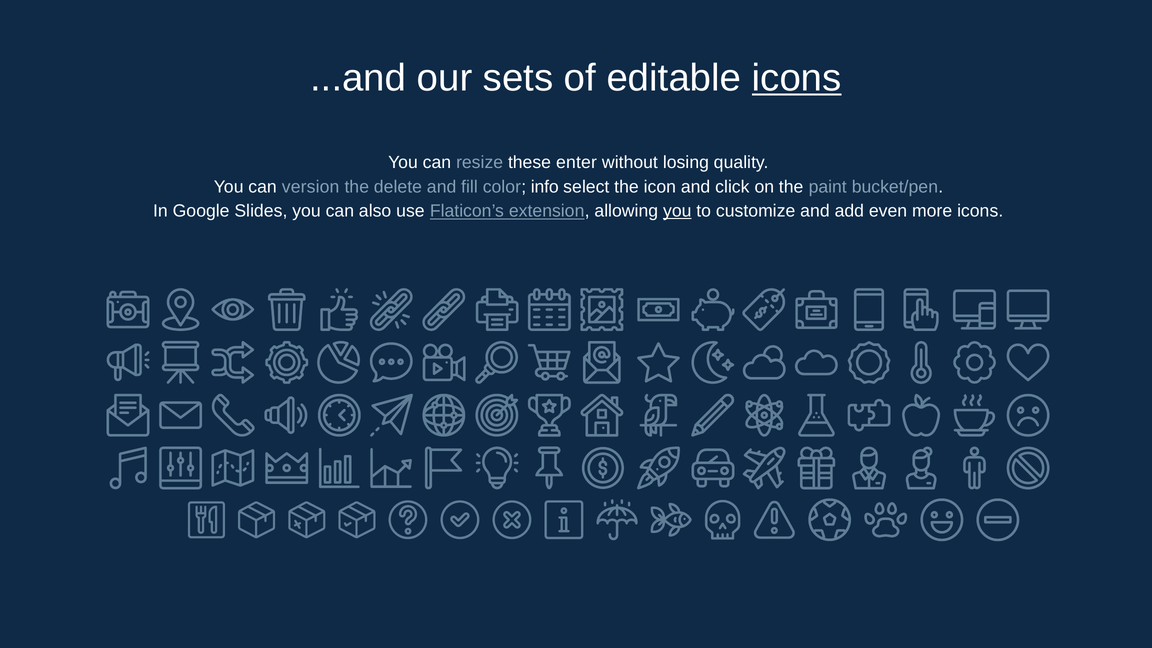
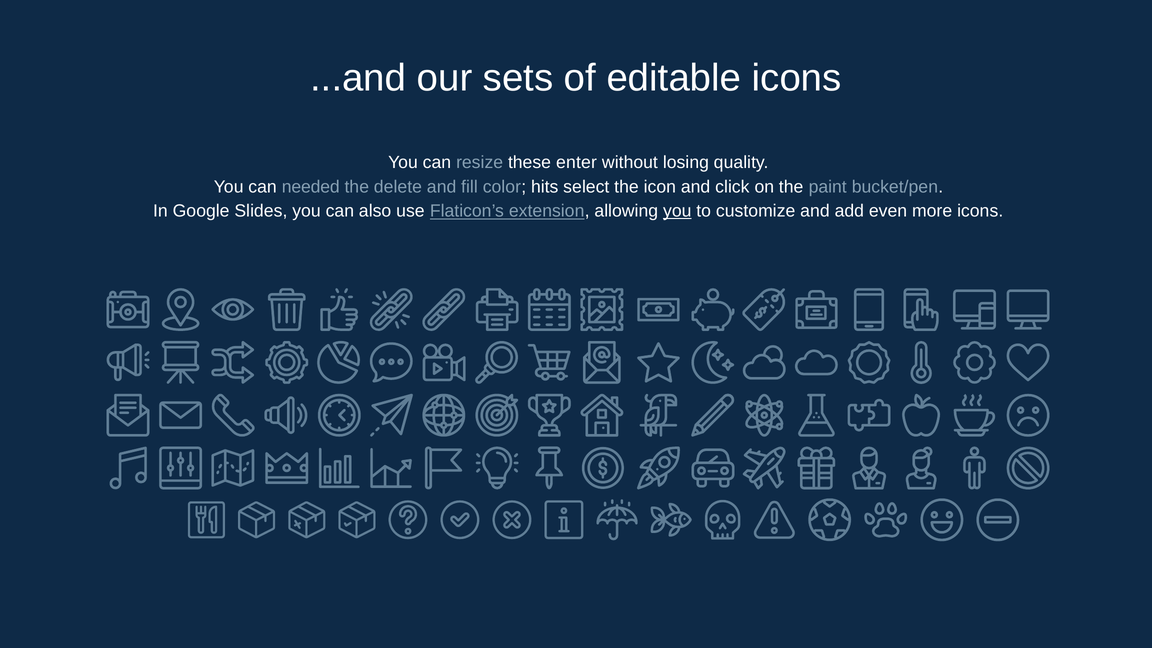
icons at (797, 78) underline: present -> none
version: version -> needed
info: info -> hits
